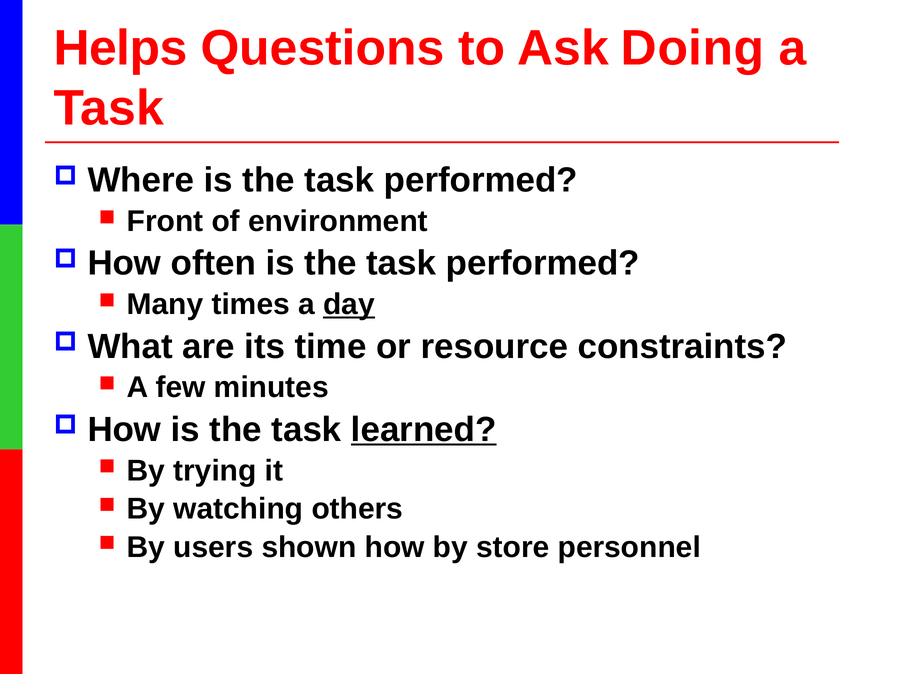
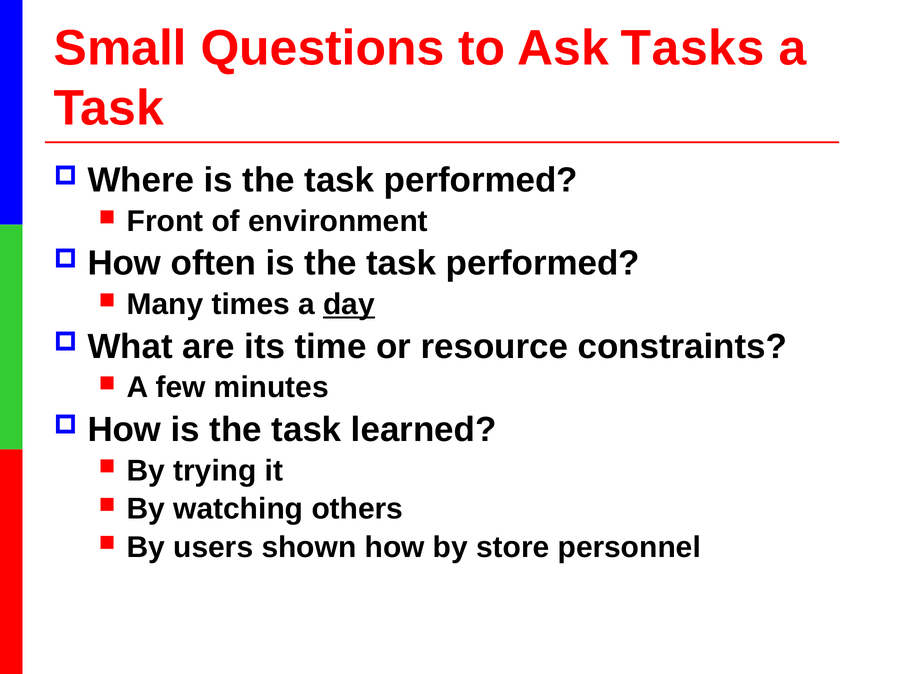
Helps: Helps -> Small
Doing: Doing -> Tasks
learned underline: present -> none
